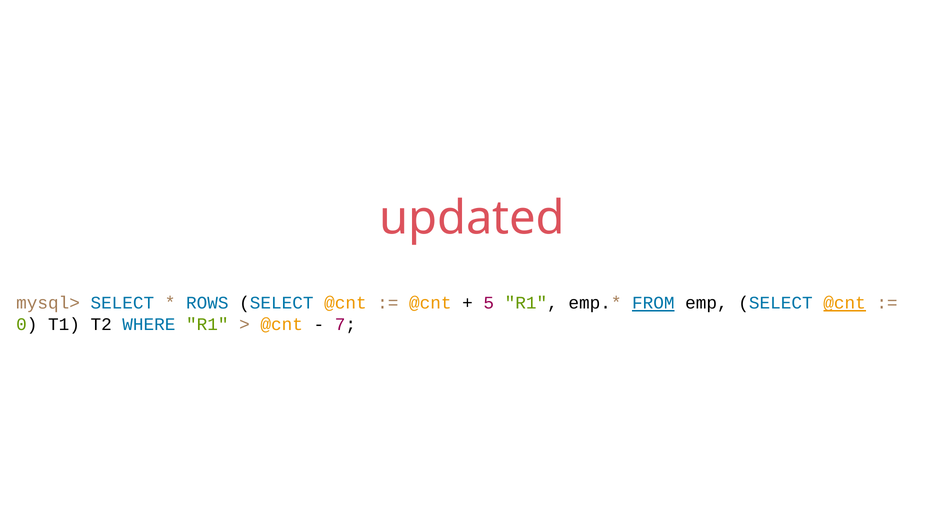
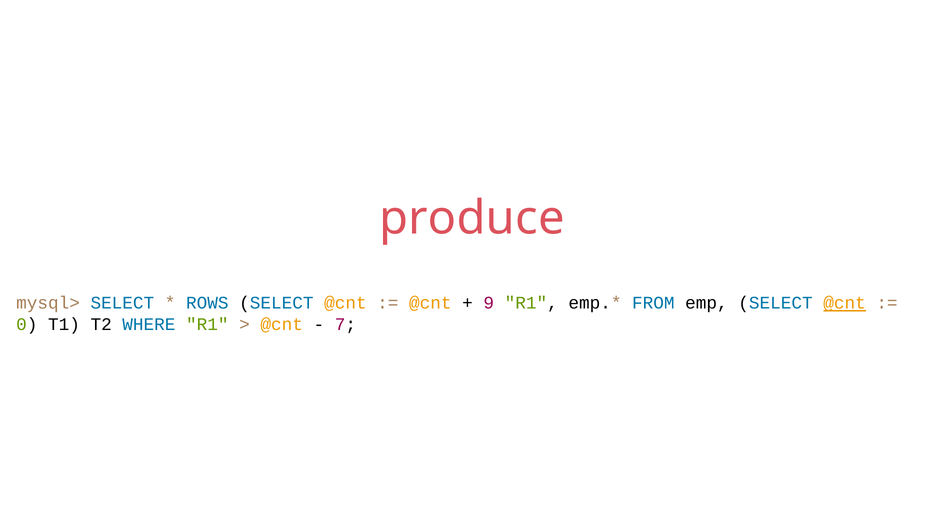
updated: updated -> produce
5: 5 -> 9
FROM underline: present -> none
